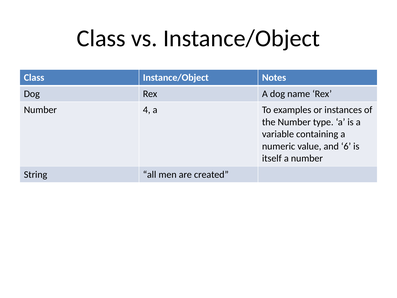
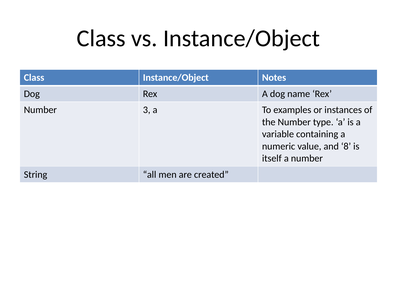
4: 4 -> 3
6: 6 -> 8
